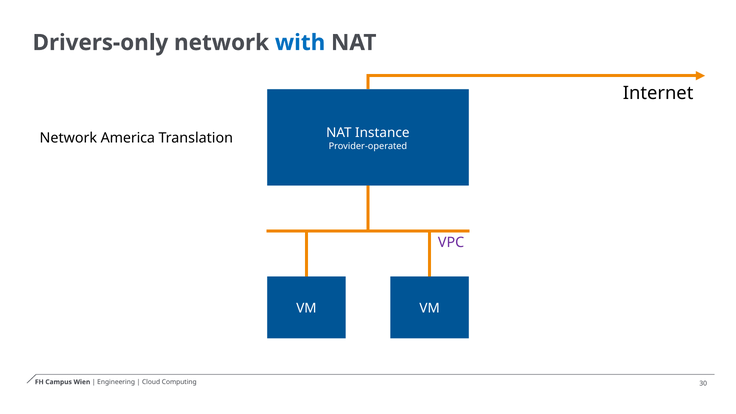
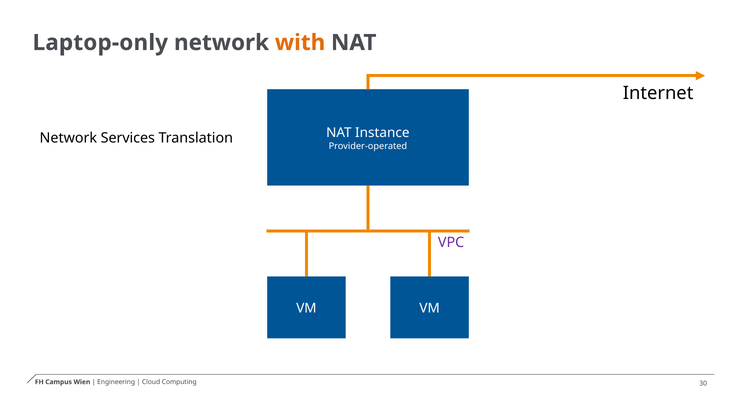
Drivers-only: Drivers-only -> Laptop-only
with colour: blue -> orange
America: America -> Services
